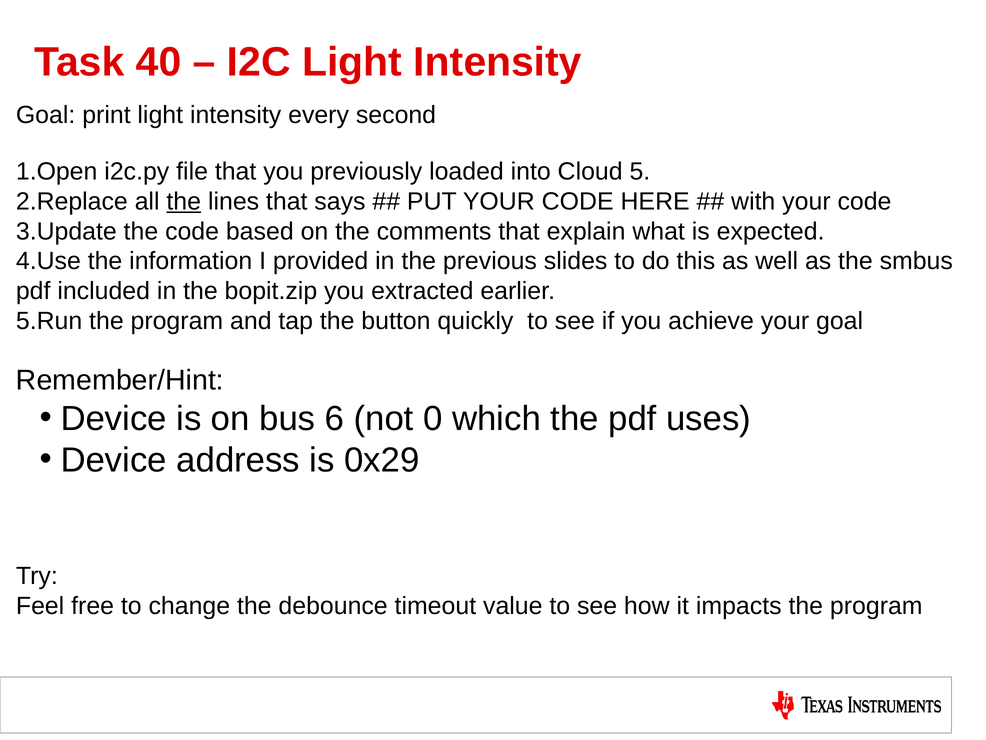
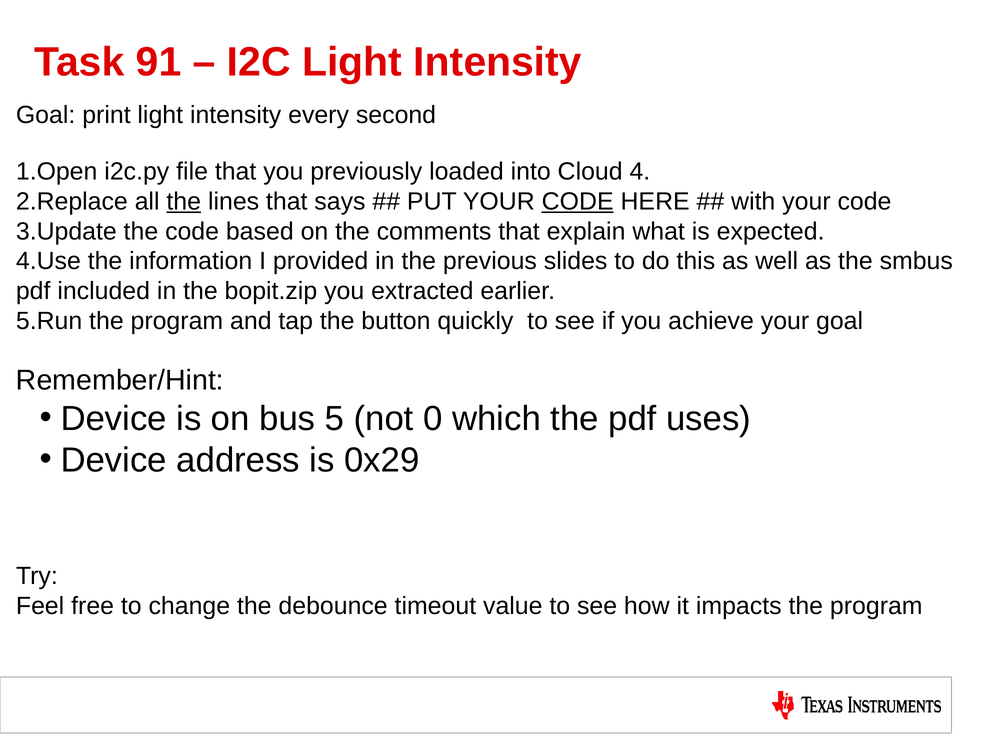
40: 40 -> 91
5: 5 -> 4
CODE at (578, 201) underline: none -> present
6: 6 -> 5
